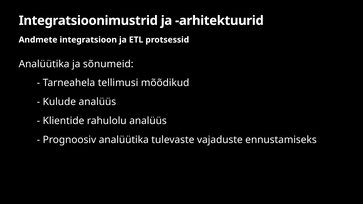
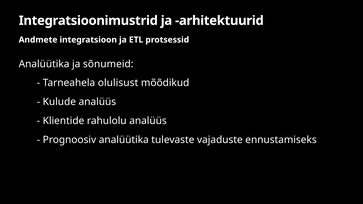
tellimusi: tellimusi -> olulisust
